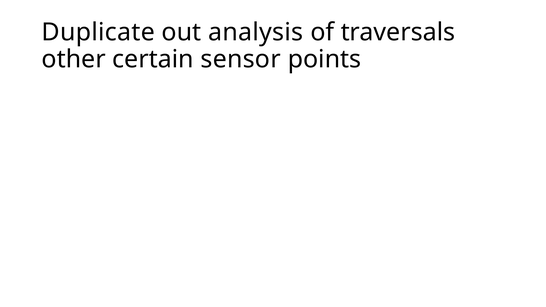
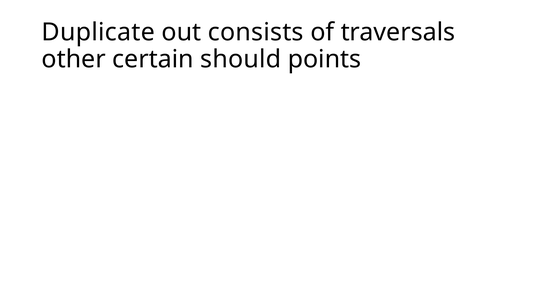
analysis: analysis -> consists
sensor: sensor -> should
